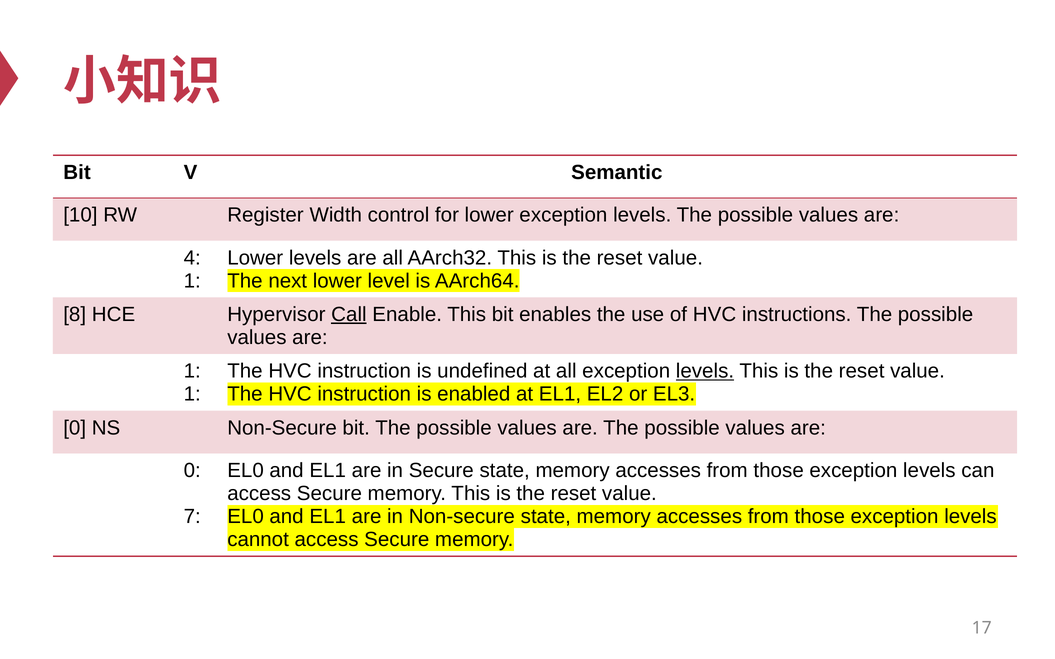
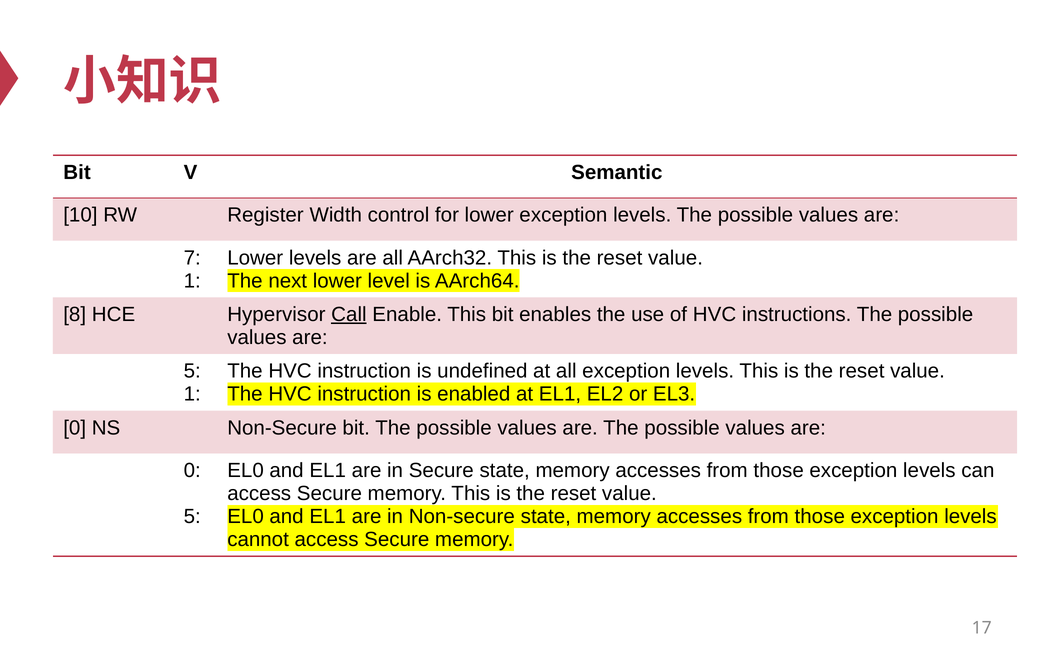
4: 4 -> 7
1 at (192, 371): 1 -> 5
levels at (705, 371) underline: present -> none
7 at (192, 517): 7 -> 5
